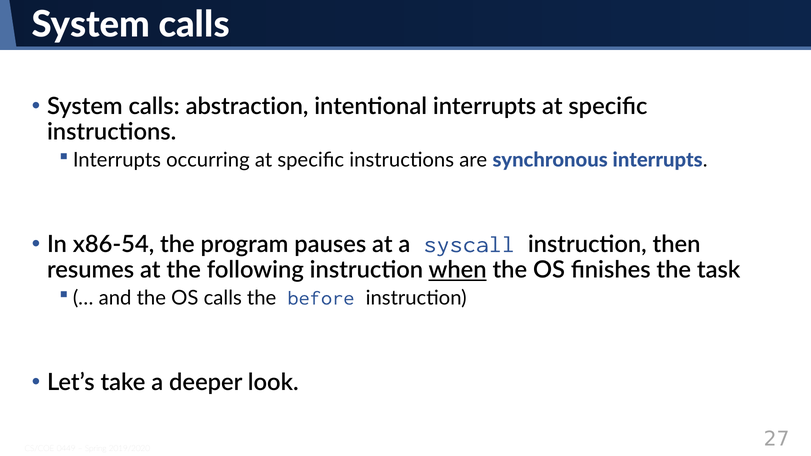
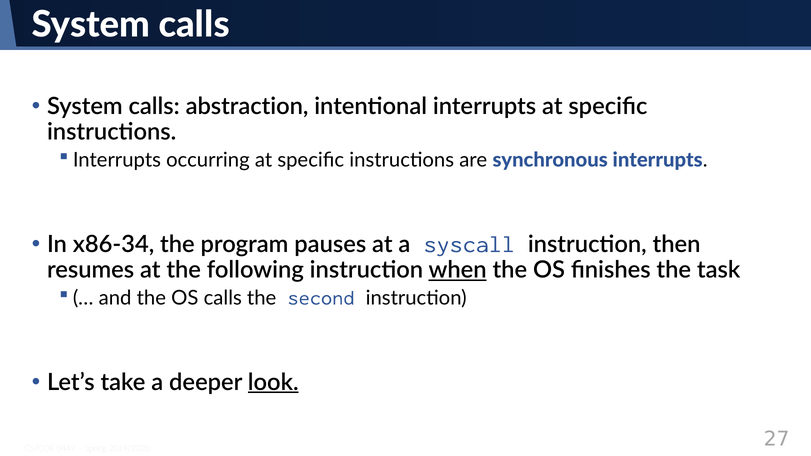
x86-54: x86-54 -> x86-34
before: before -> second
look underline: none -> present
